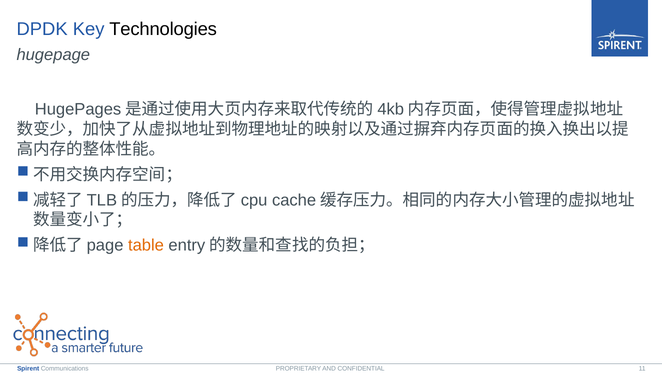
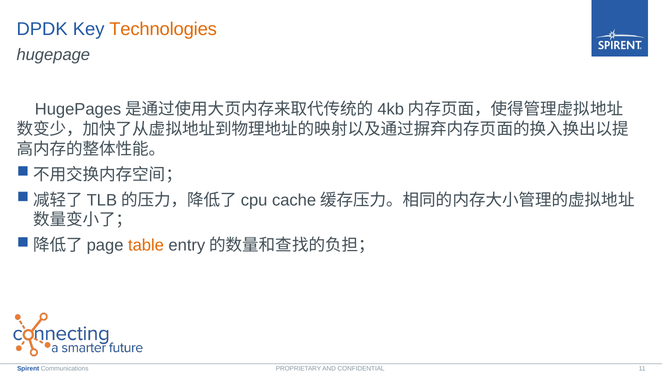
Technologies colour: black -> orange
